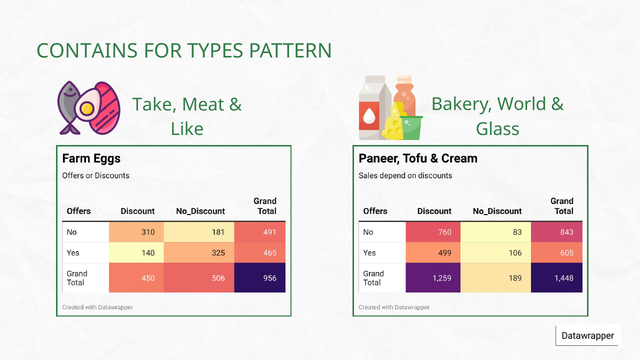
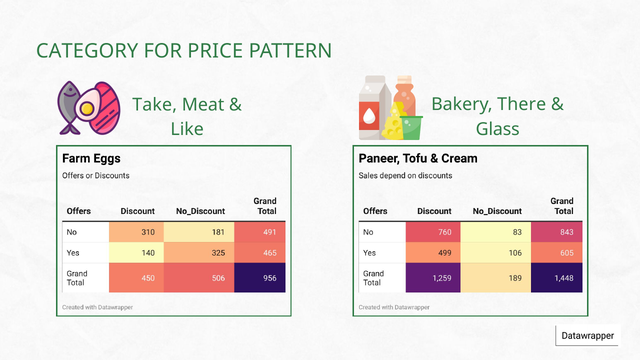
CONTAINS: CONTAINS -> CATEGORY
TYPES: TYPES -> PRICE
World: World -> There
